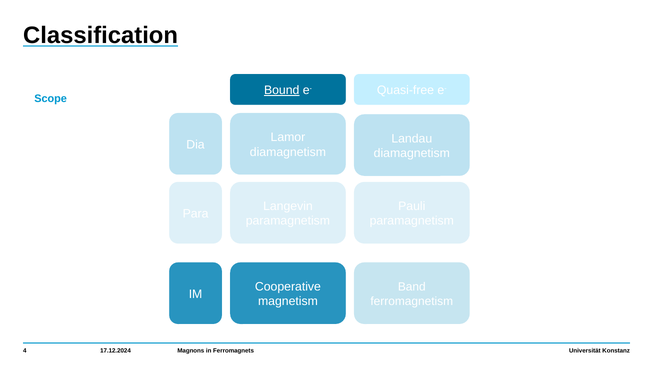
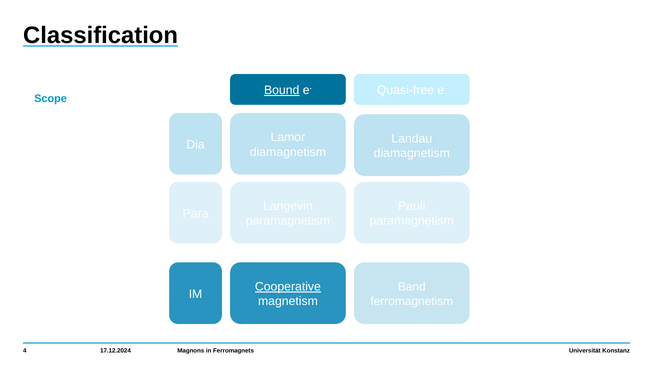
Cooperative underline: none -> present
